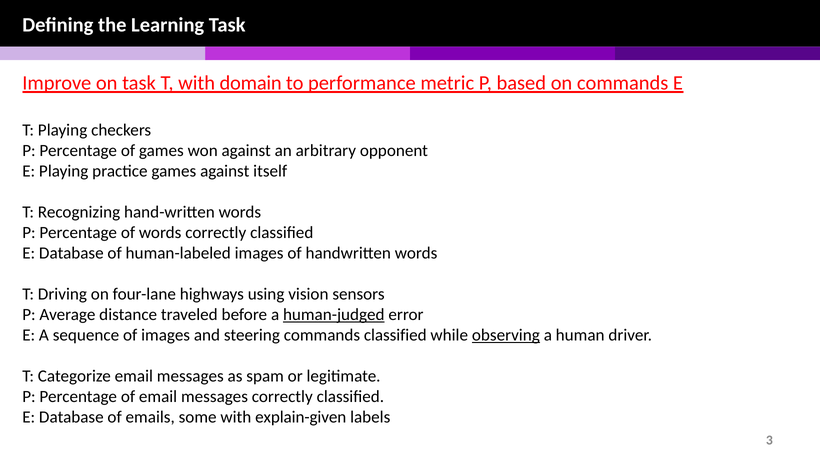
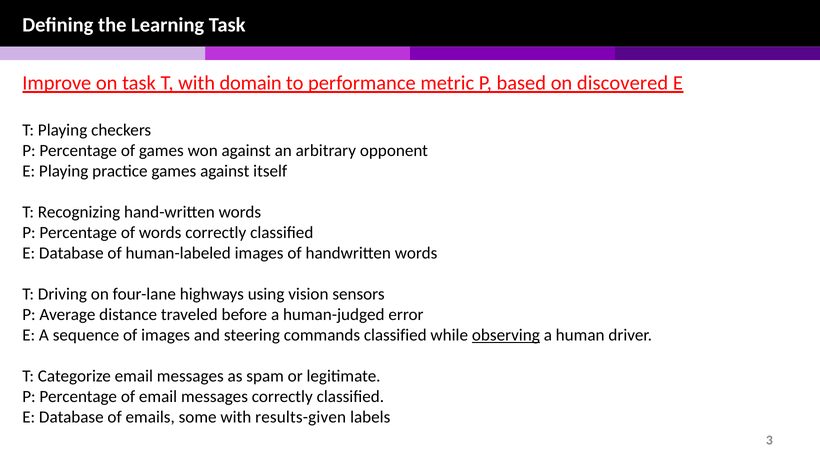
on commands: commands -> discovered
human-judged underline: present -> none
explain-given: explain-given -> results-given
